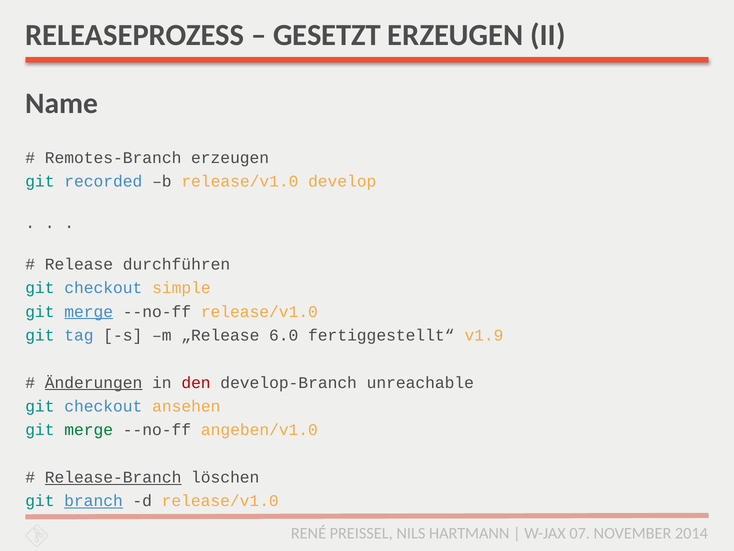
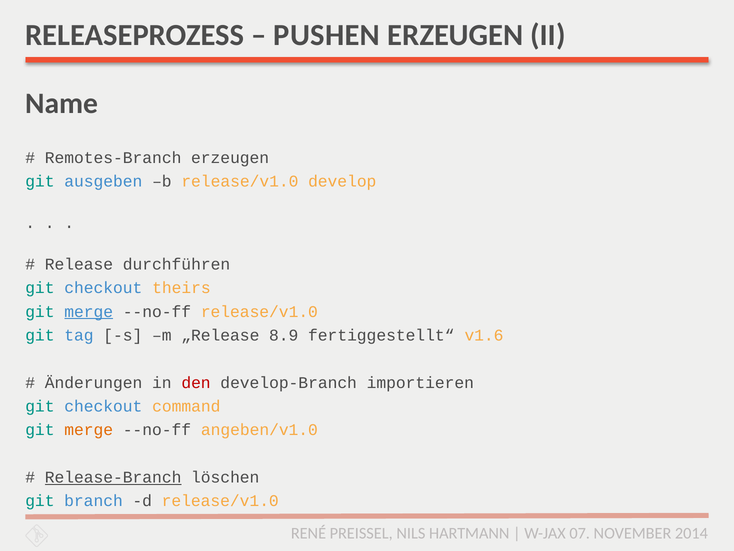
GESETZT: GESETZT -> PUSHEN
recorded: recorded -> ausgeben
simple: simple -> theirs
6.0: 6.0 -> 8.9
v1.9: v1.9 -> v1.6
Änderungen underline: present -> none
unreachable: unreachable -> importieren
ansehen: ansehen -> command
merge at (89, 430) colour: green -> orange
branch underline: present -> none
